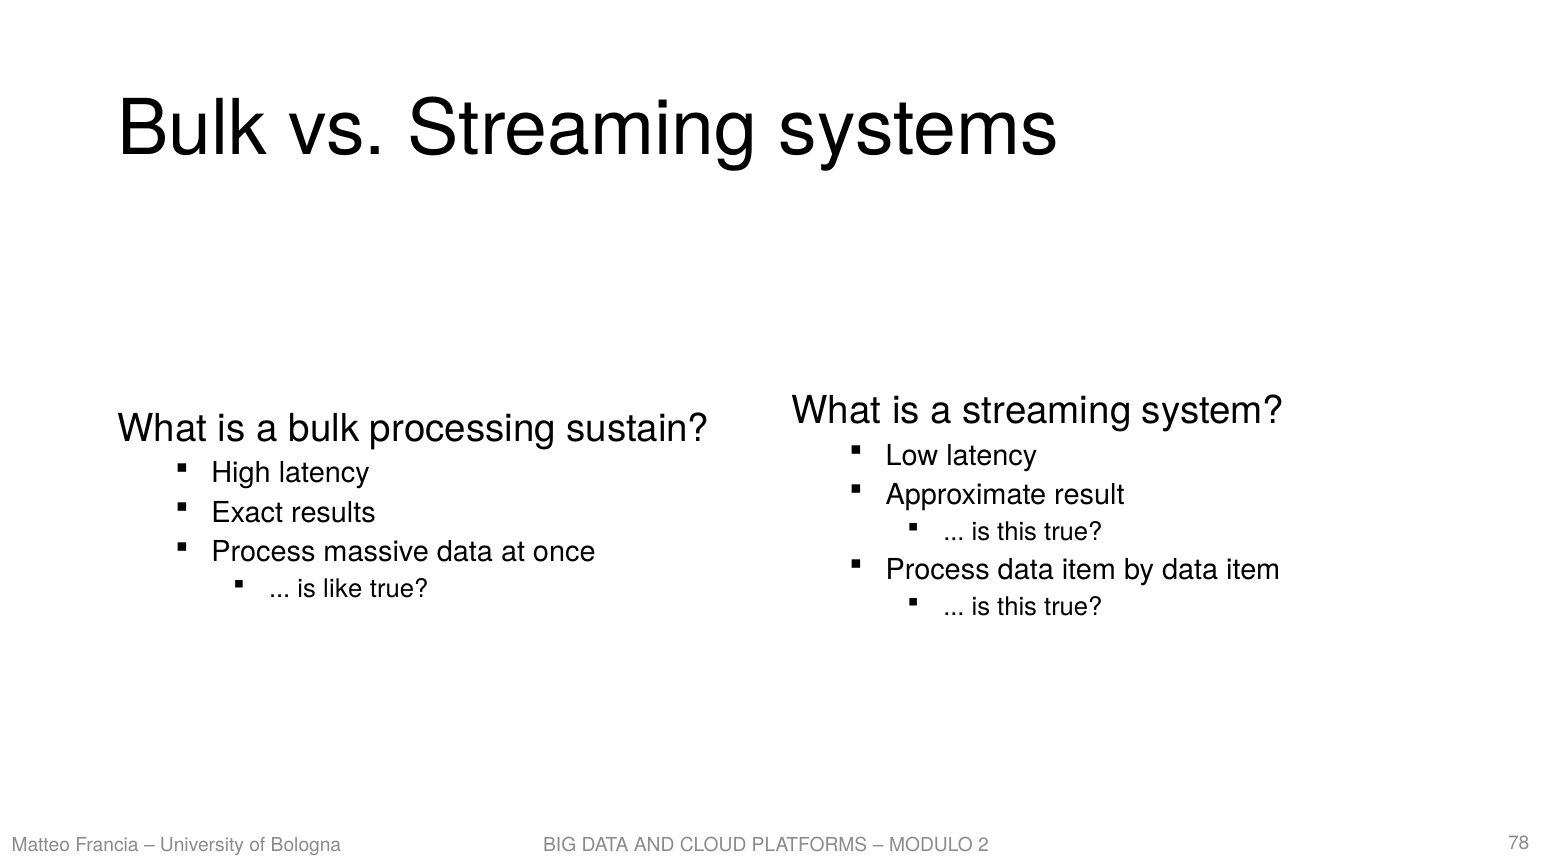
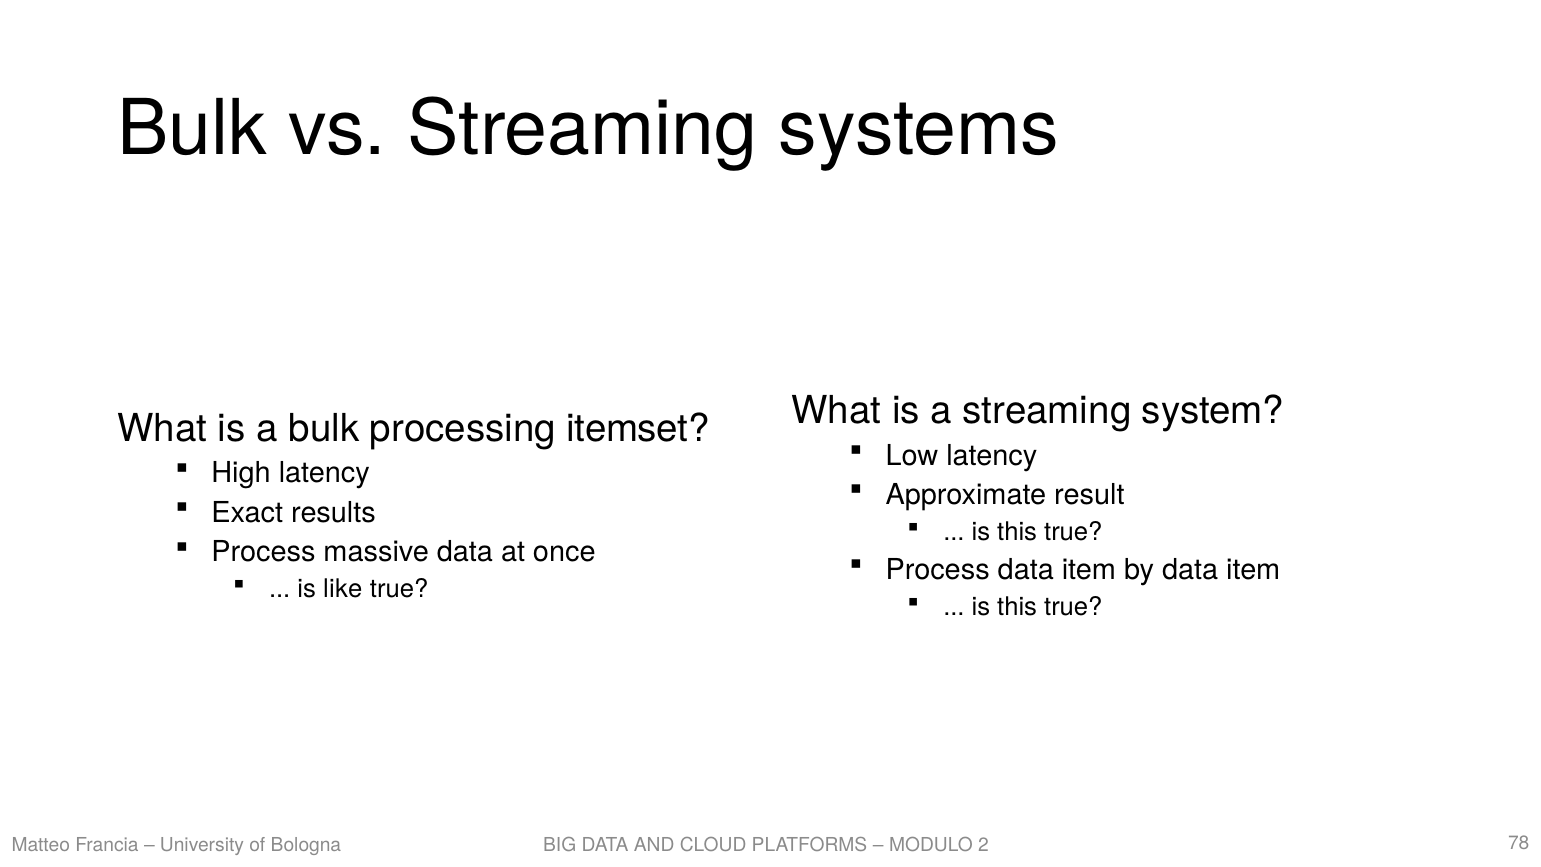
sustain: sustain -> itemset
